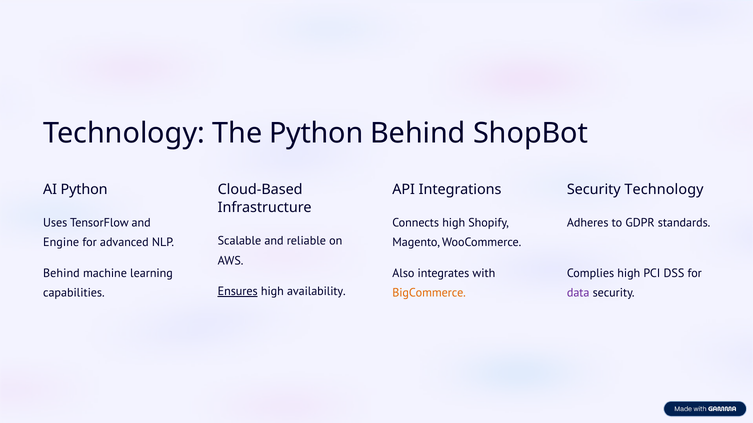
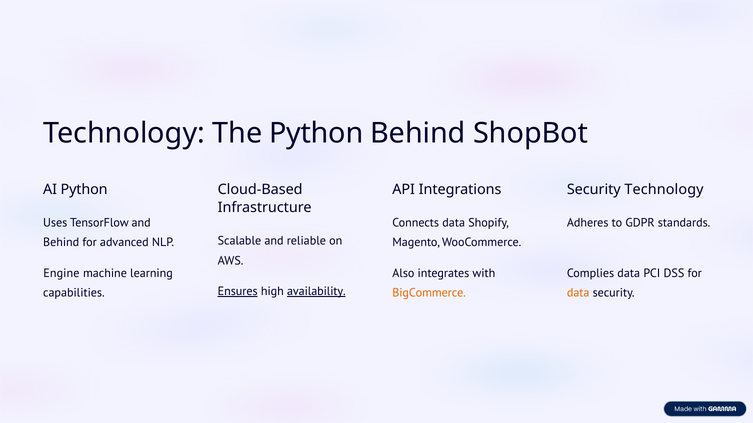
Connects high: high -> data
Engine at (61, 243): Engine -> Behind
Behind at (61, 274): Behind -> Engine
Complies high: high -> data
availability underline: none -> present
data at (578, 293) colour: purple -> orange
